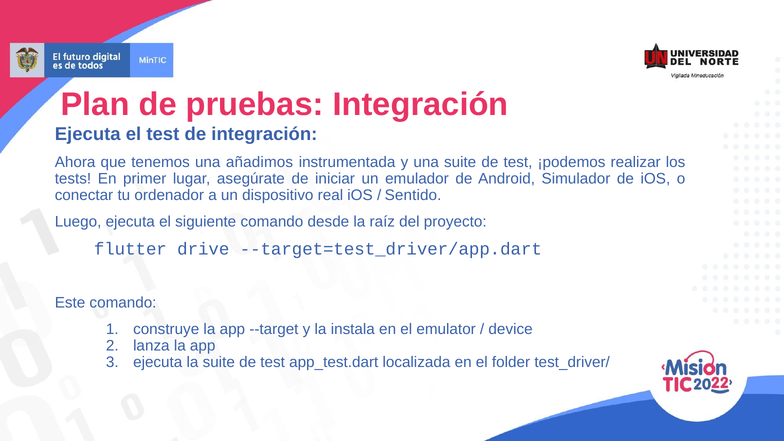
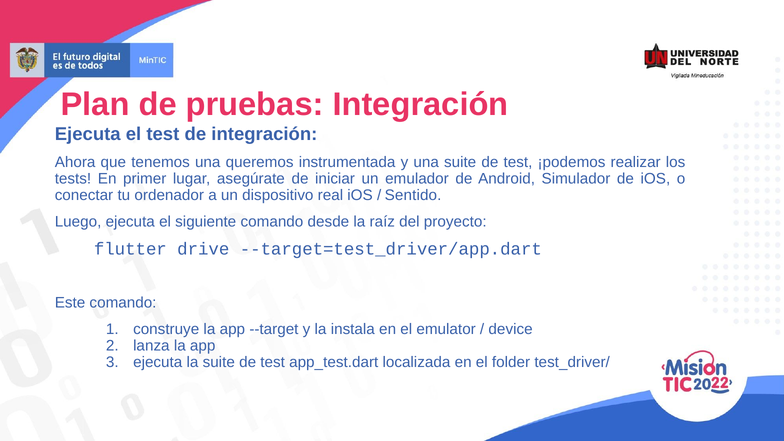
añadimos: añadimos -> queremos
